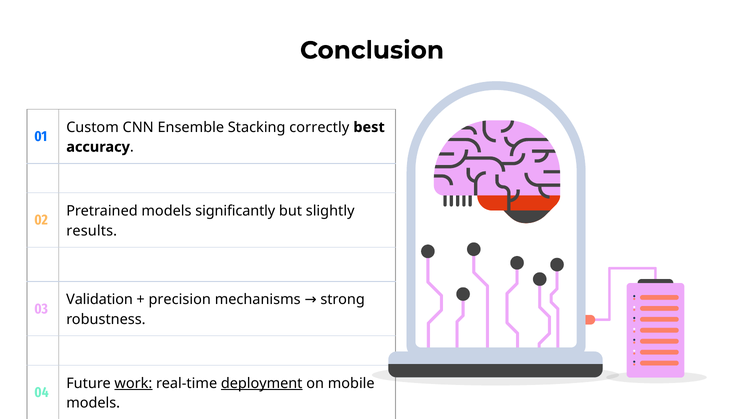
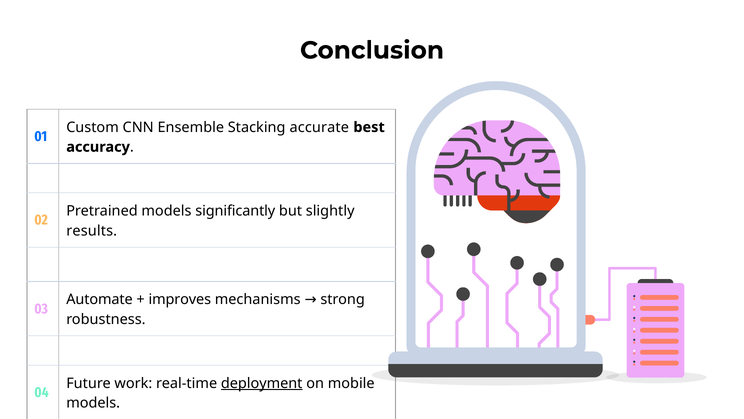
correctly: correctly -> accurate
Validation: Validation -> Automate
precision: precision -> improves
work underline: present -> none
